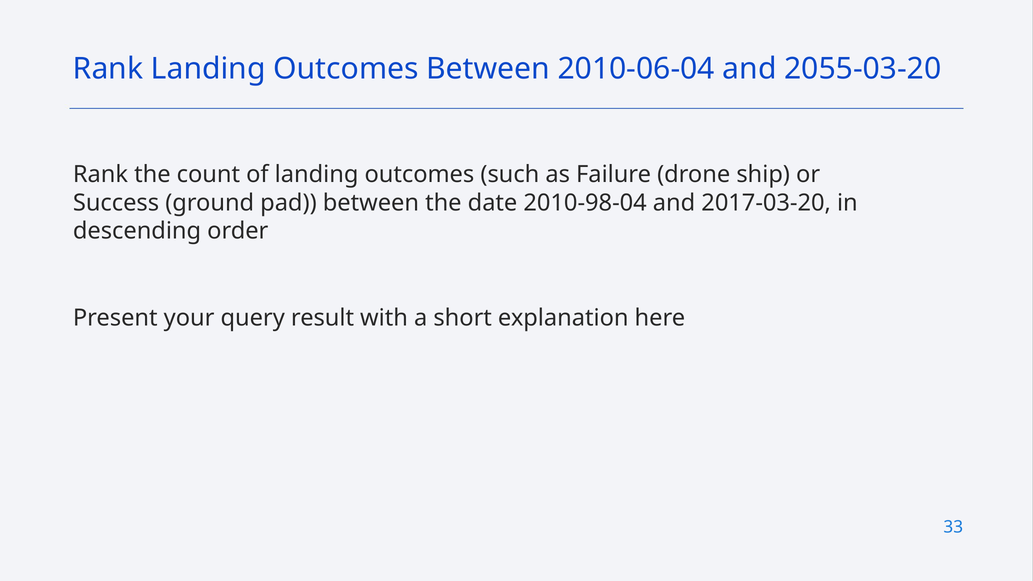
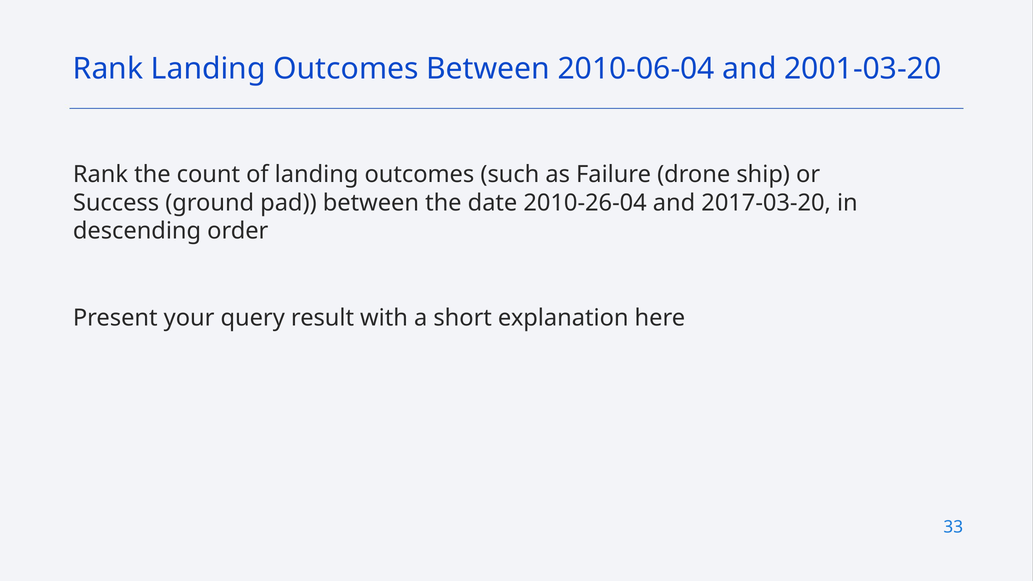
2055-03-20: 2055-03-20 -> 2001-03-20
2010-98-04: 2010-98-04 -> 2010-26-04
